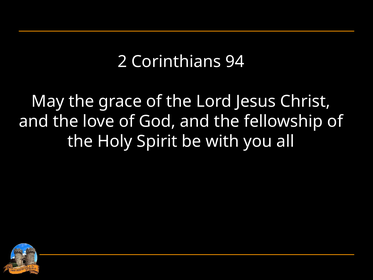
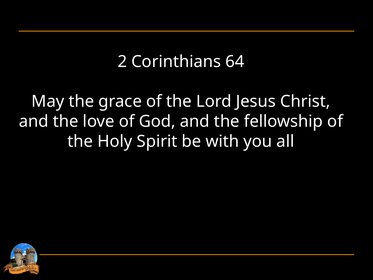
94: 94 -> 64
